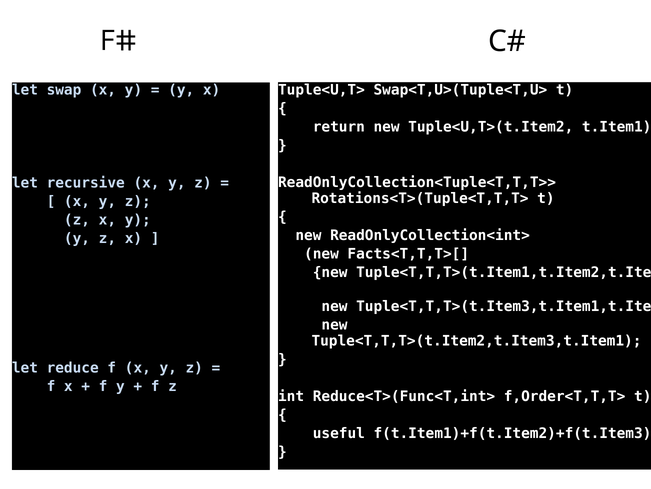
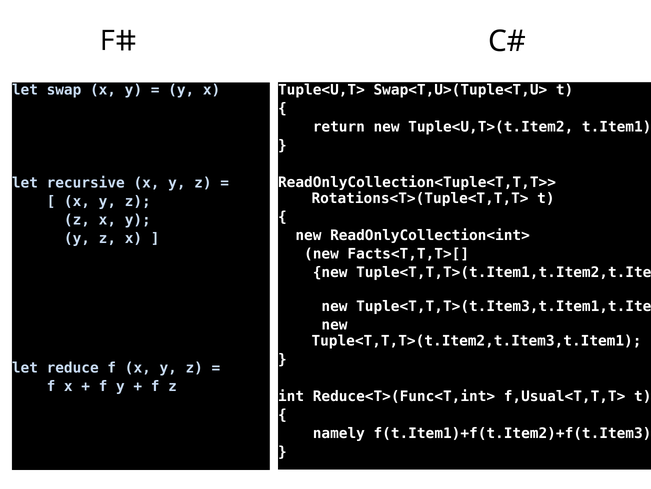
f,Order<T,T,T>: f,Order<T,T,T> -> f,Usual<T,T,T>
useful: useful -> namely
